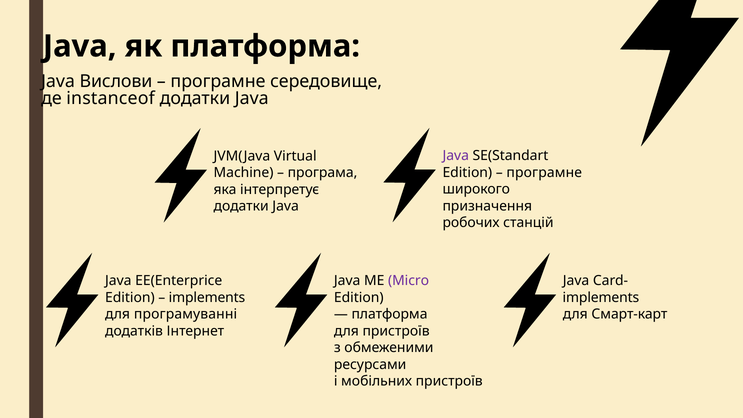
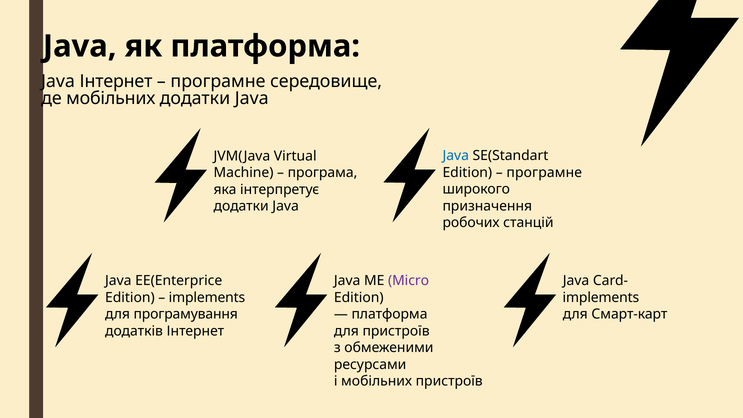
Java Вислови: Вислови -> Інтернет
де instanceof: instanceof -> мобільних
Java at (456, 156) colour: purple -> blue
програмуванні: програмуванні -> програмування
